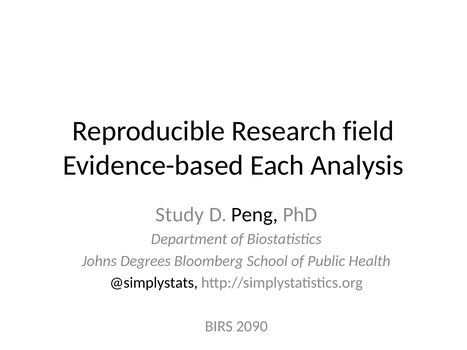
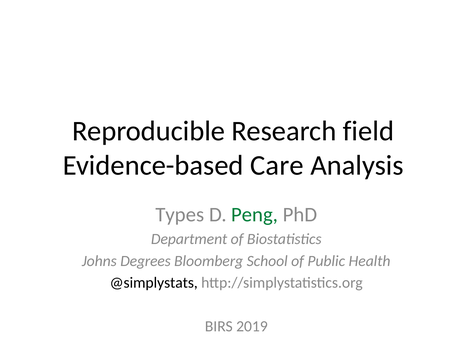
Each: Each -> Care
Study: Study -> Types
Peng colour: black -> green
2090: 2090 -> 2019
